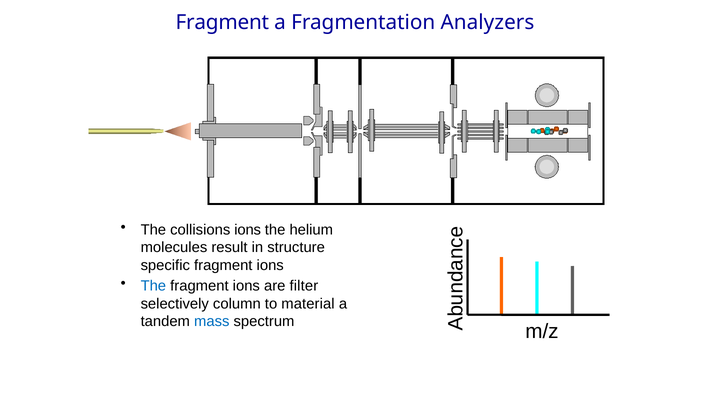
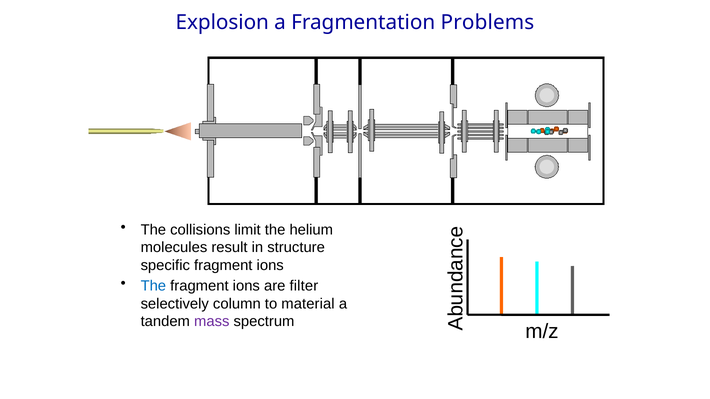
Fragment at (222, 22): Fragment -> Explosion
Analyzers: Analyzers -> Problems
collisions ions: ions -> limit
mass colour: blue -> purple
